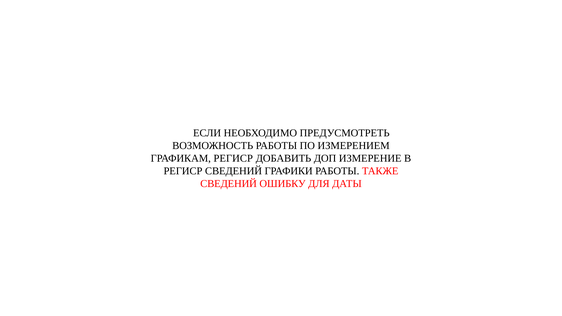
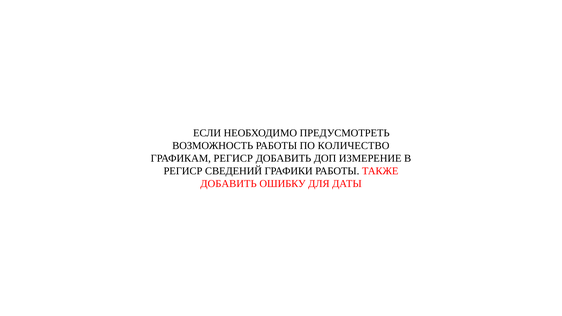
ИЗМЕРЕНИЕМ: ИЗМЕРЕНИЕМ -> КОЛИЧЕСТВО
СВЕДЕНИЙ at (229, 184): СВЕДЕНИЙ -> ДОБАВИТЬ
